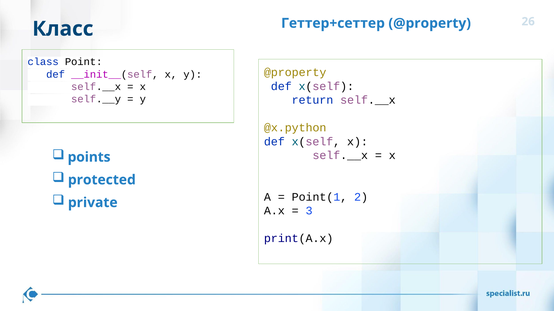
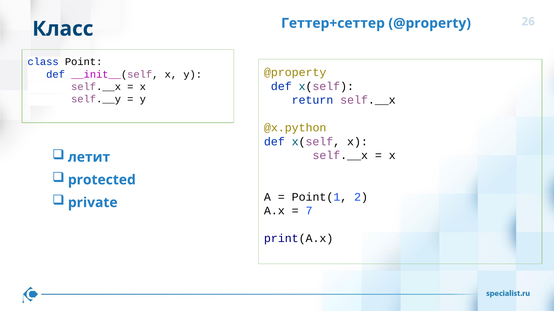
points: points -> летит
3: 3 -> 7
